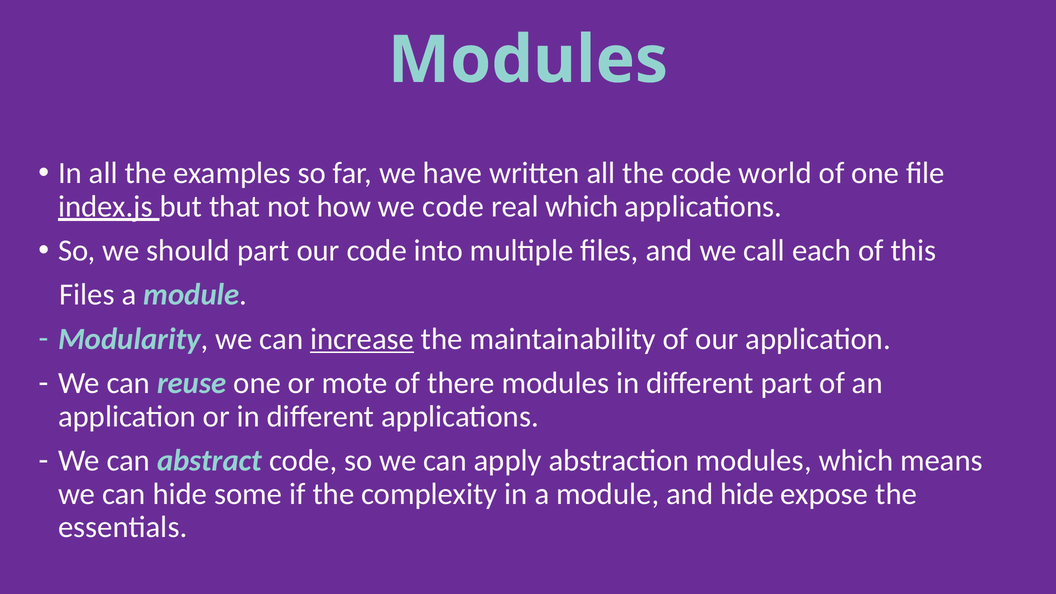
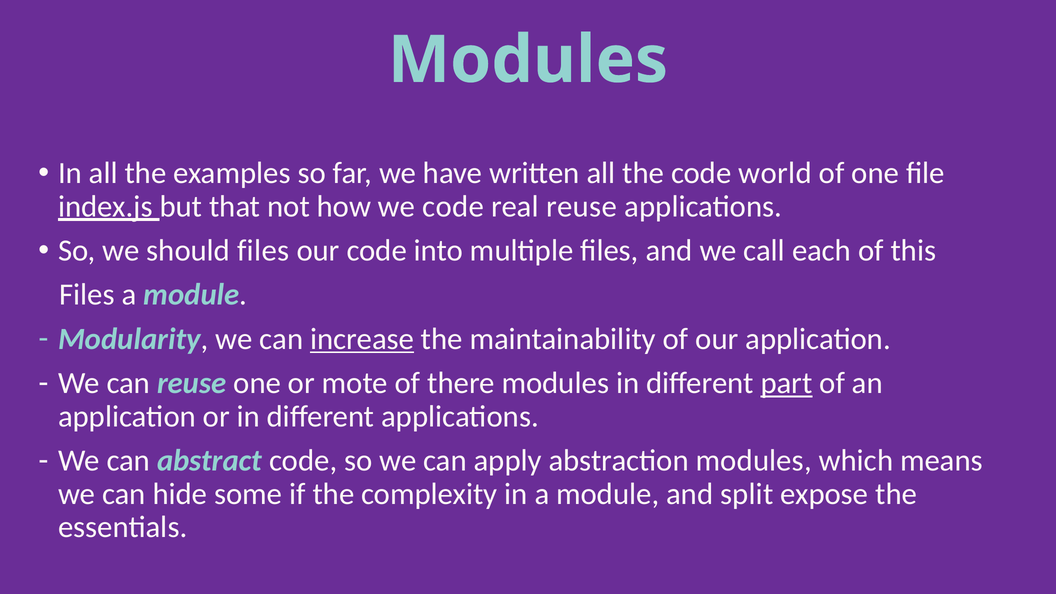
real which: which -> reuse
should part: part -> files
part at (786, 383) underline: none -> present
and hide: hide -> split
